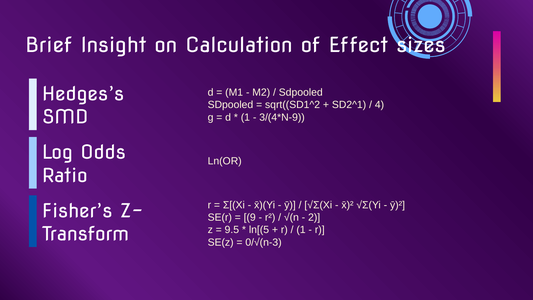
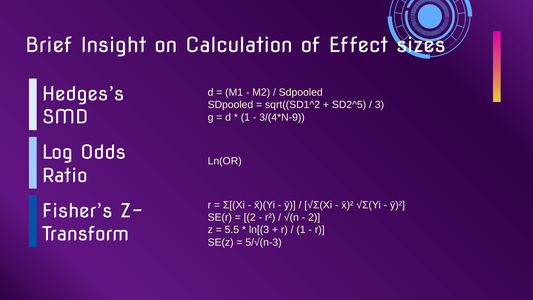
SD2^1: SD2^1 -> SD2^5
4: 4 -> 3
9 at (250, 217): 9 -> 2
9.5: 9.5 -> 5.5
ln[(5: ln[(5 -> ln[(3
0/√(n-3: 0/√(n-3 -> 5/√(n-3
